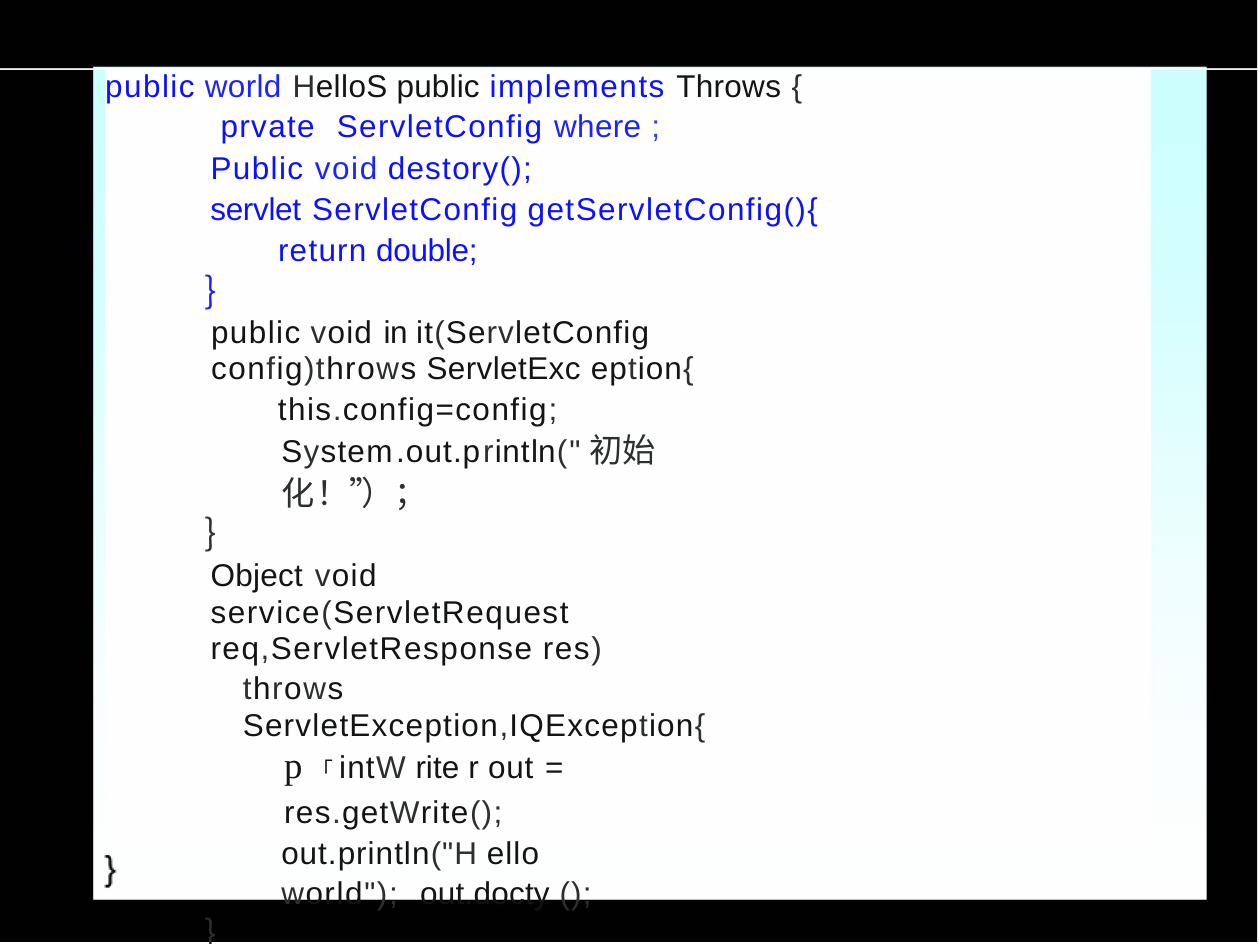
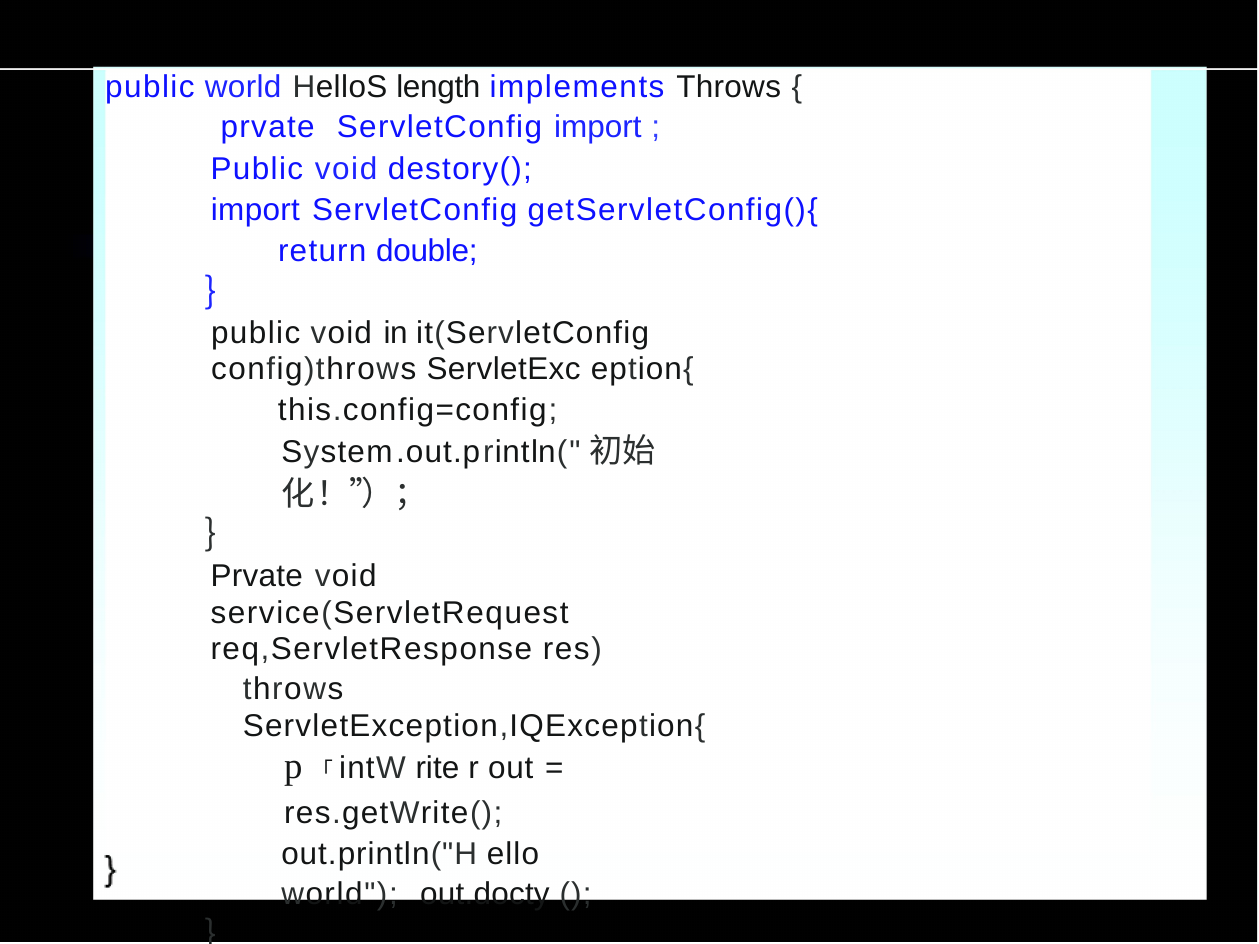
HelloS public: public -> length
ServletConfig where: where -> import
servlet at (256, 211): servlet -> import
Object at (257, 576): Object -> Prvate
